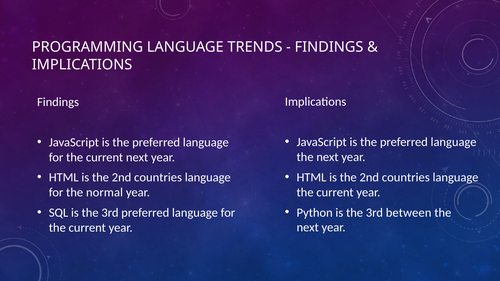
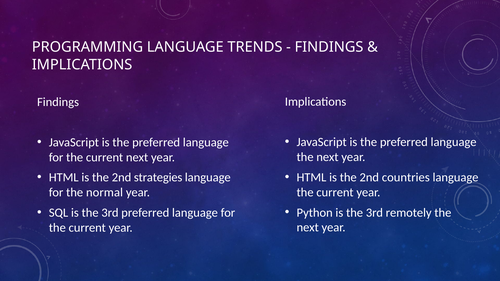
countries at (158, 178): countries -> strategies
between: between -> remotely
